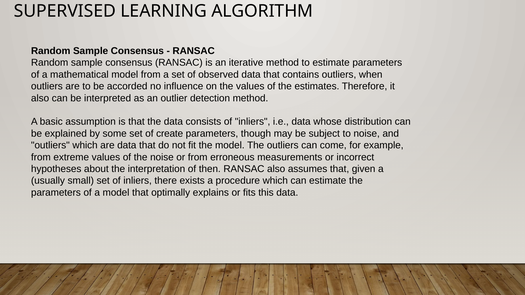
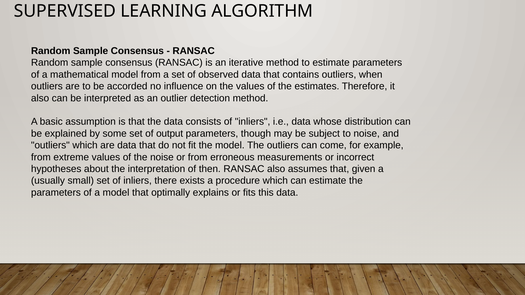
create: create -> output
